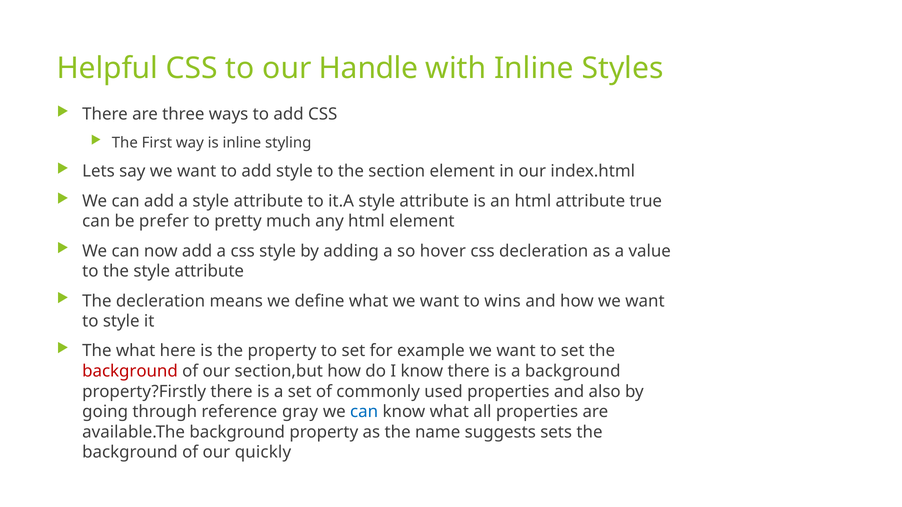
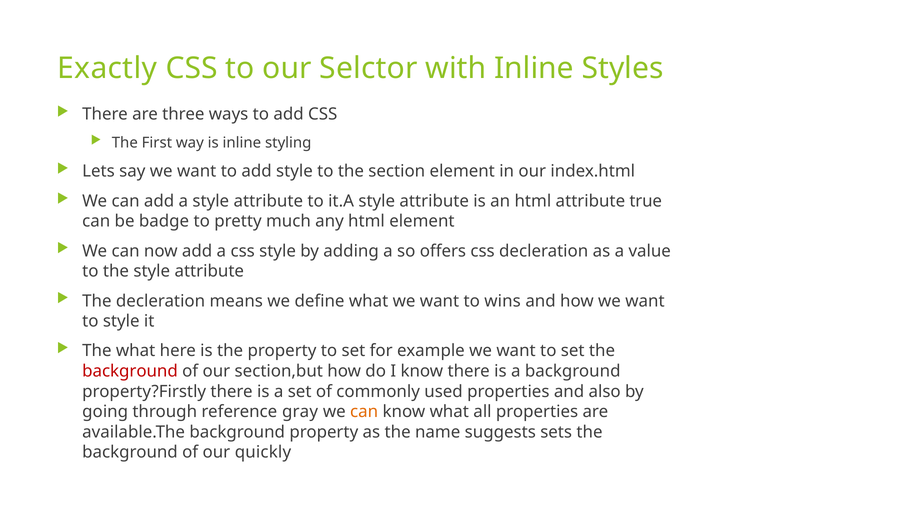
Helpful: Helpful -> Exactly
Handle: Handle -> Selctor
prefer: prefer -> badge
hover: hover -> offers
can at (364, 412) colour: blue -> orange
